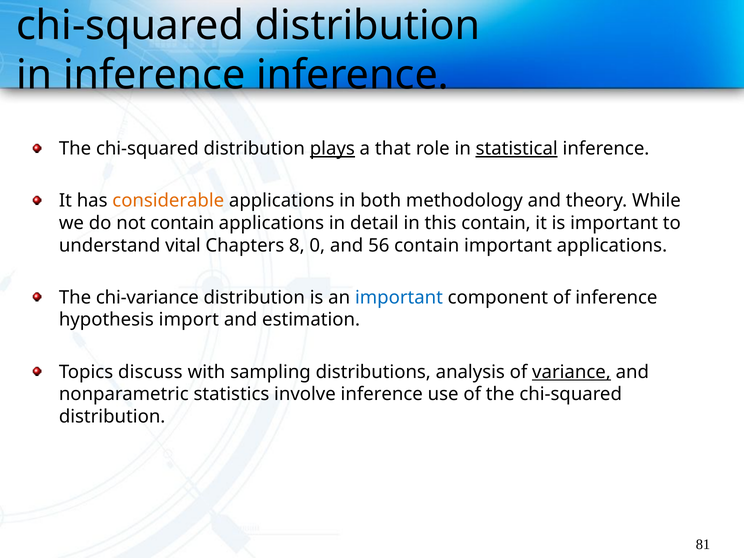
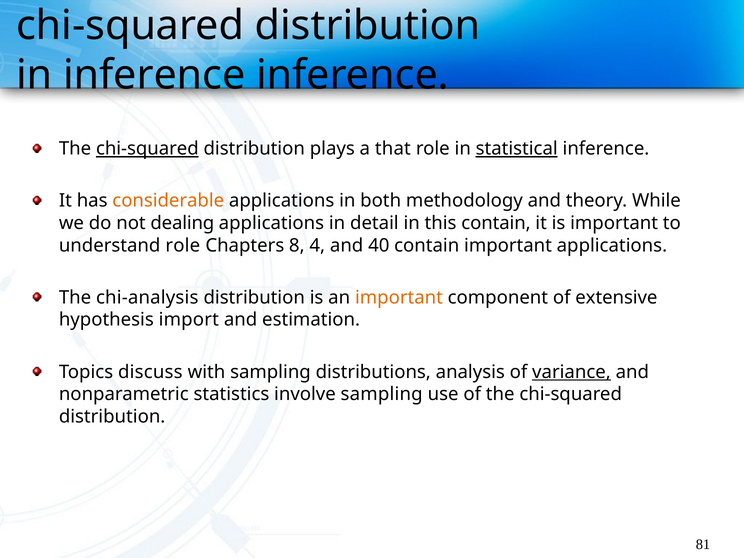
chi-squared at (147, 149) underline: none -> present
plays underline: present -> none
not contain: contain -> dealing
understand vital: vital -> role
0: 0 -> 4
56: 56 -> 40
chi-variance: chi-variance -> chi-analysis
important at (399, 297) colour: blue -> orange
of inference: inference -> extensive
involve inference: inference -> sampling
